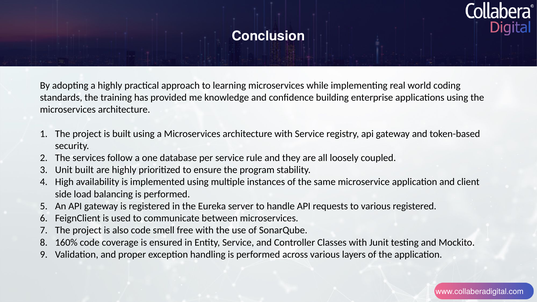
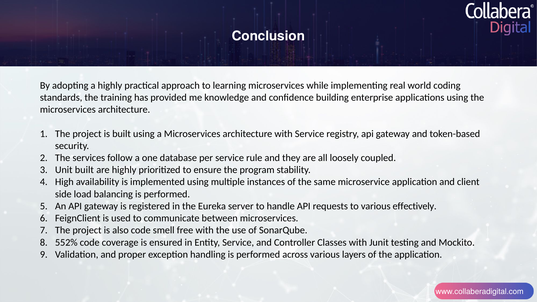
various registered: registered -> effectively
160%: 160% -> 552%
